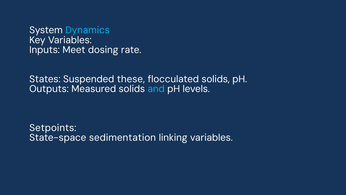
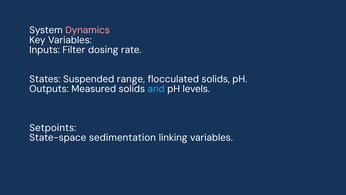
Dynamics colour: light blue -> pink
Meet: Meet -> Filter
these: these -> range
